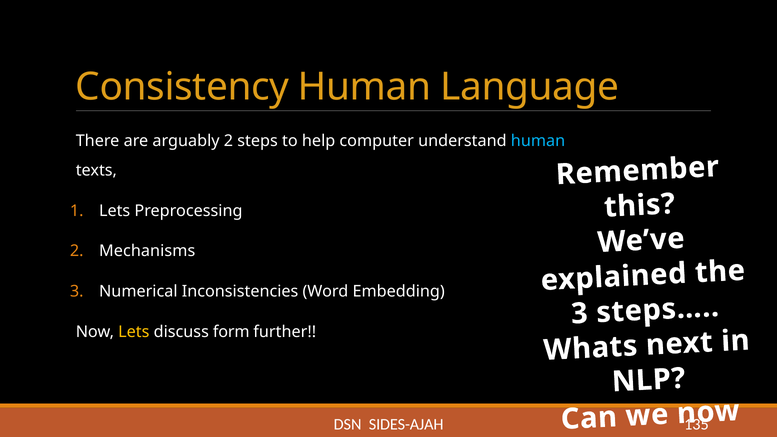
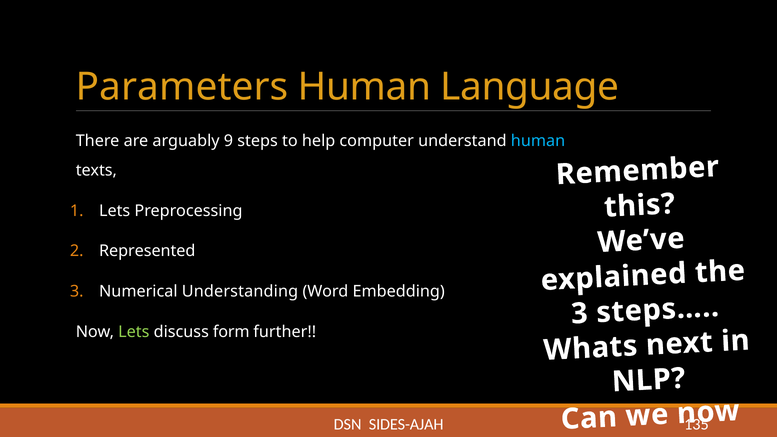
Consistency: Consistency -> Parameters
arguably 2: 2 -> 9
Mechanisms: Mechanisms -> Represented
Inconsistencies: Inconsistencies -> Understanding
Lets at (134, 332) colour: yellow -> light green
